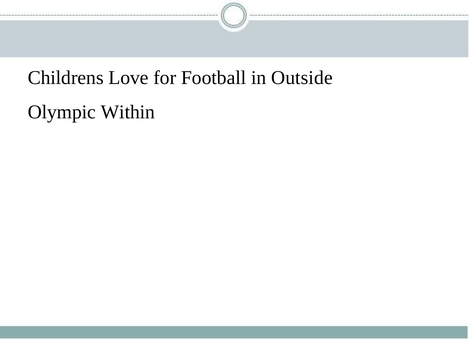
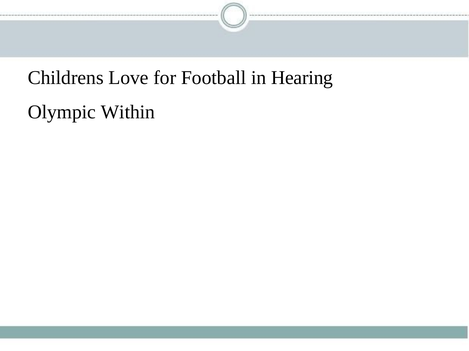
Outside: Outside -> Hearing
